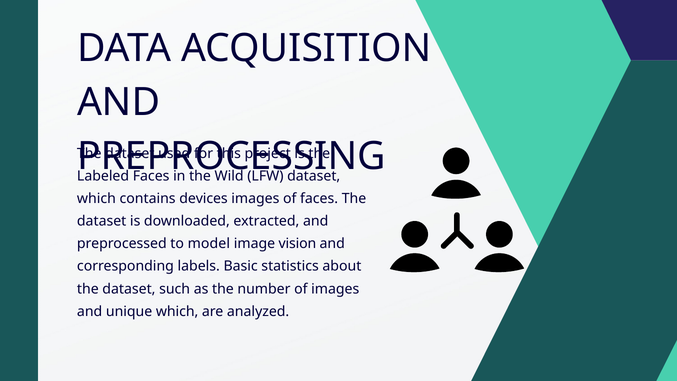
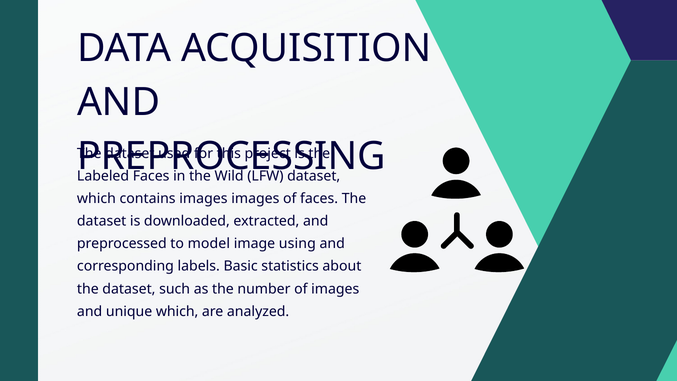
contains devices: devices -> images
vision: vision -> using
